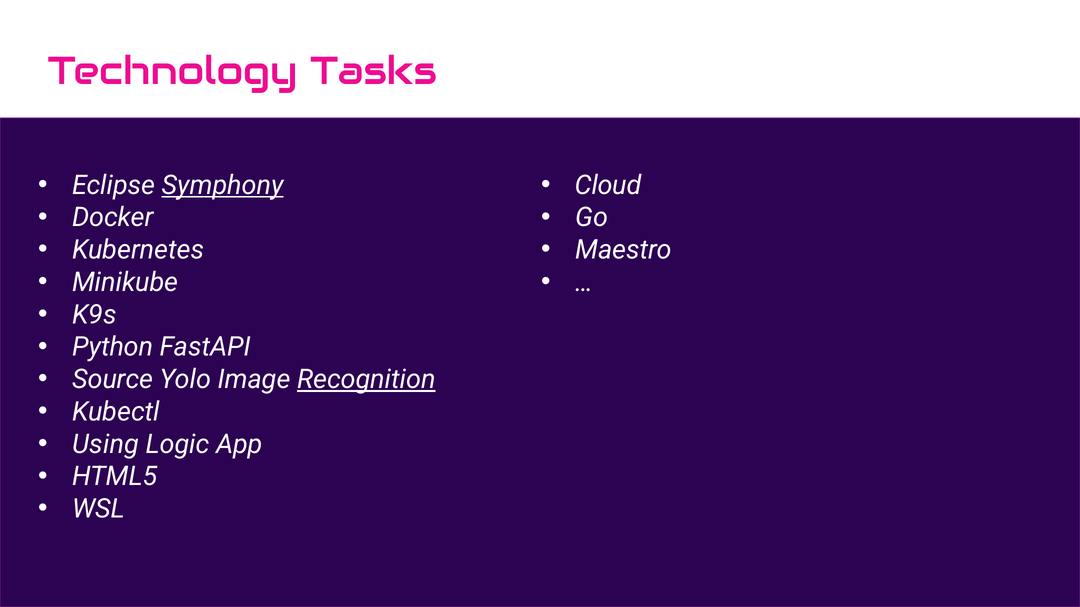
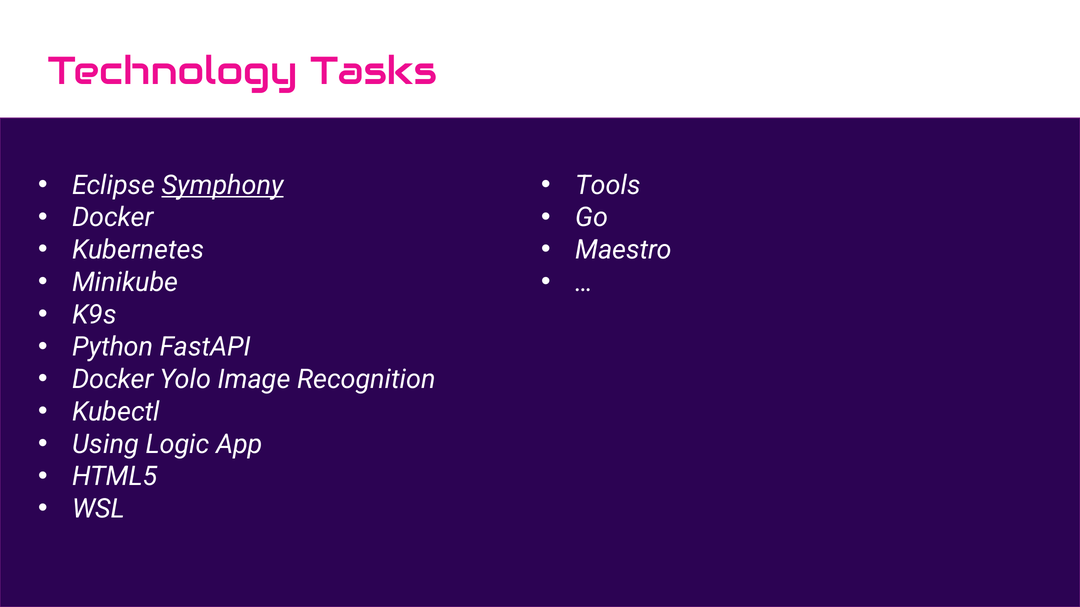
Cloud: Cloud -> Tools
Source at (113, 380): Source -> Docker
Recognition underline: present -> none
